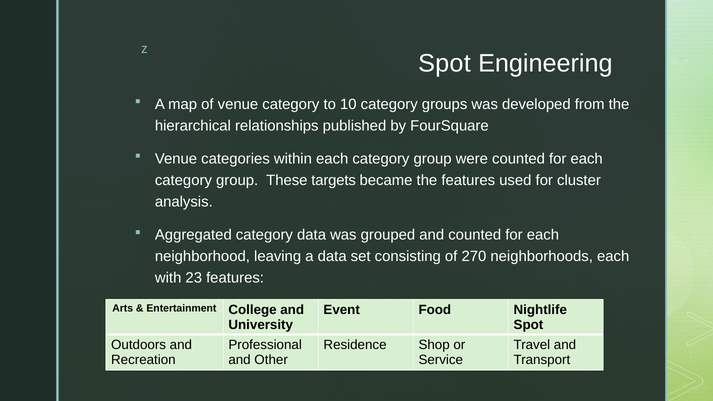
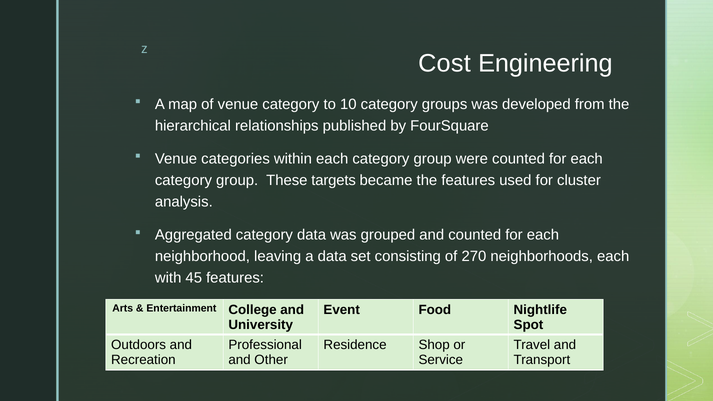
Spot at (444, 63): Spot -> Cost
23: 23 -> 45
